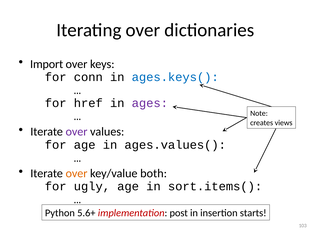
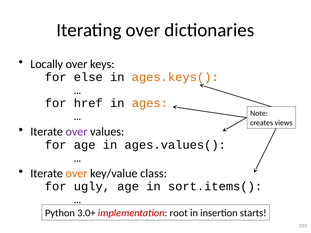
Import: Import -> Locally
conn: conn -> else
ages.keys( colour: blue -> orange
ages colour: purple -> orange
both: both -> class
5.6+: 5.6+ -> 3.0+
post: post -> root
